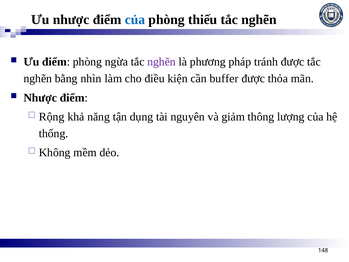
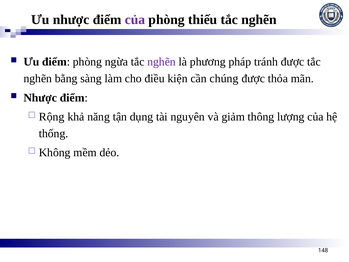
của at (135, 20) colour: blue -> purple
nhìn: nhìn -> sàng
buffer: buffer -> chúng
